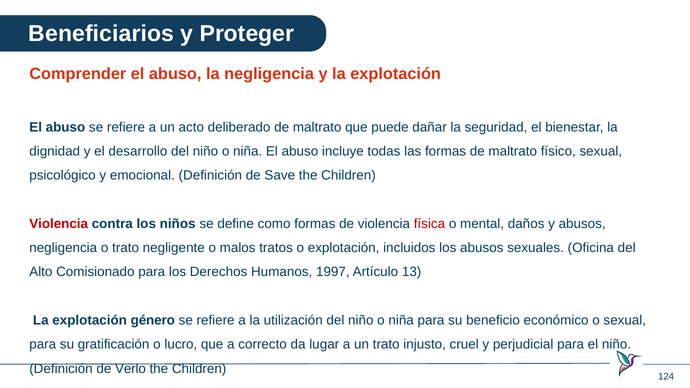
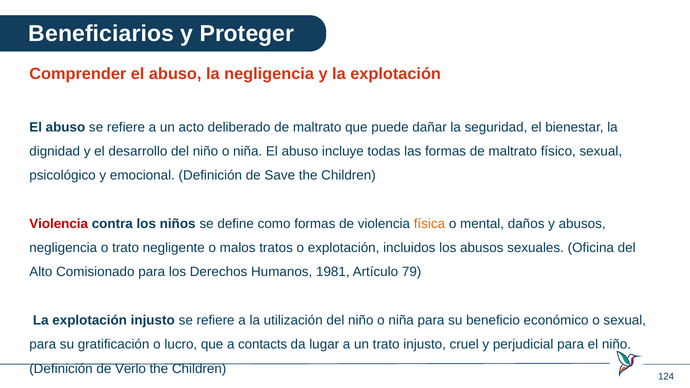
física colour: red -> orange
1997: 1997 -> 1981
13: 13 -> 79
explotación género: género -> injusto
correcto: correcto -> contacts
